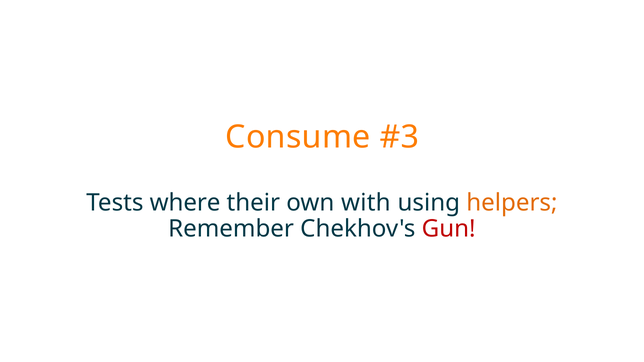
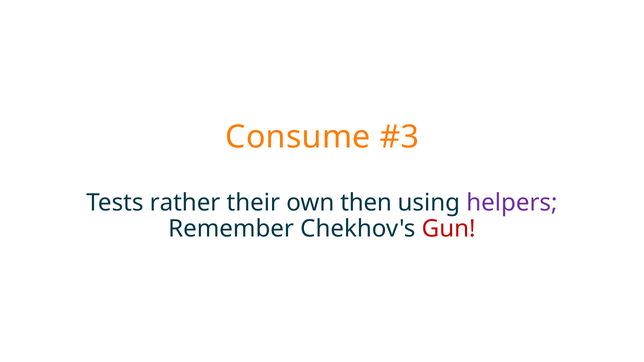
where: where -> rather
with: with -> then
helpers colour: orange -> purple
